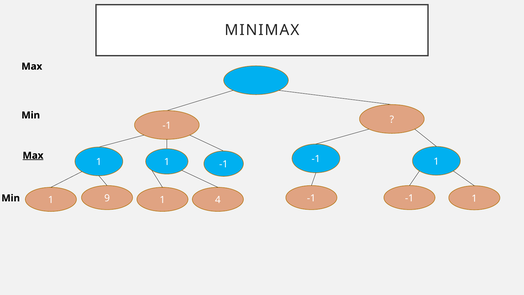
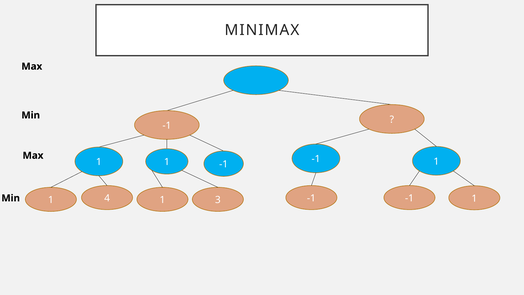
Max at (33, 155) underline: present -> none
9: 9 -> 4
4: 4 -> 3
